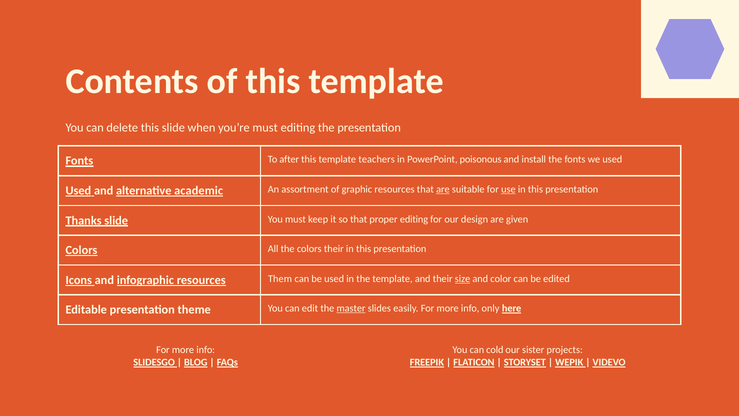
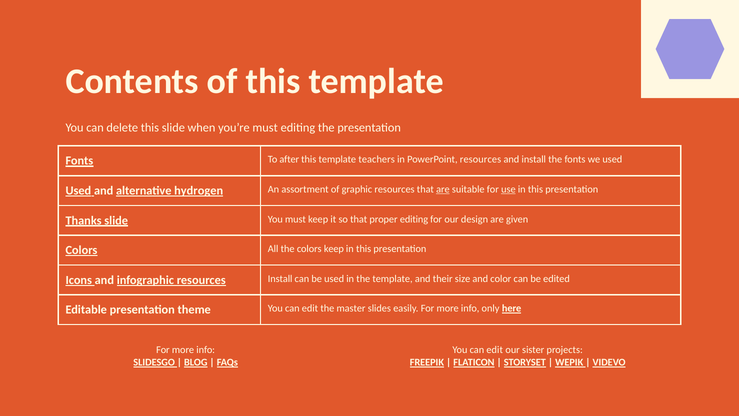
PowerPoint poisonous: poisonous -> resources
academic: academic -> hydrogen
colors their: their -> keep
resources Them: Them -> Install
size underline: present -> none
master underline: present -> none
cold at (495, 350): cold -> edit
